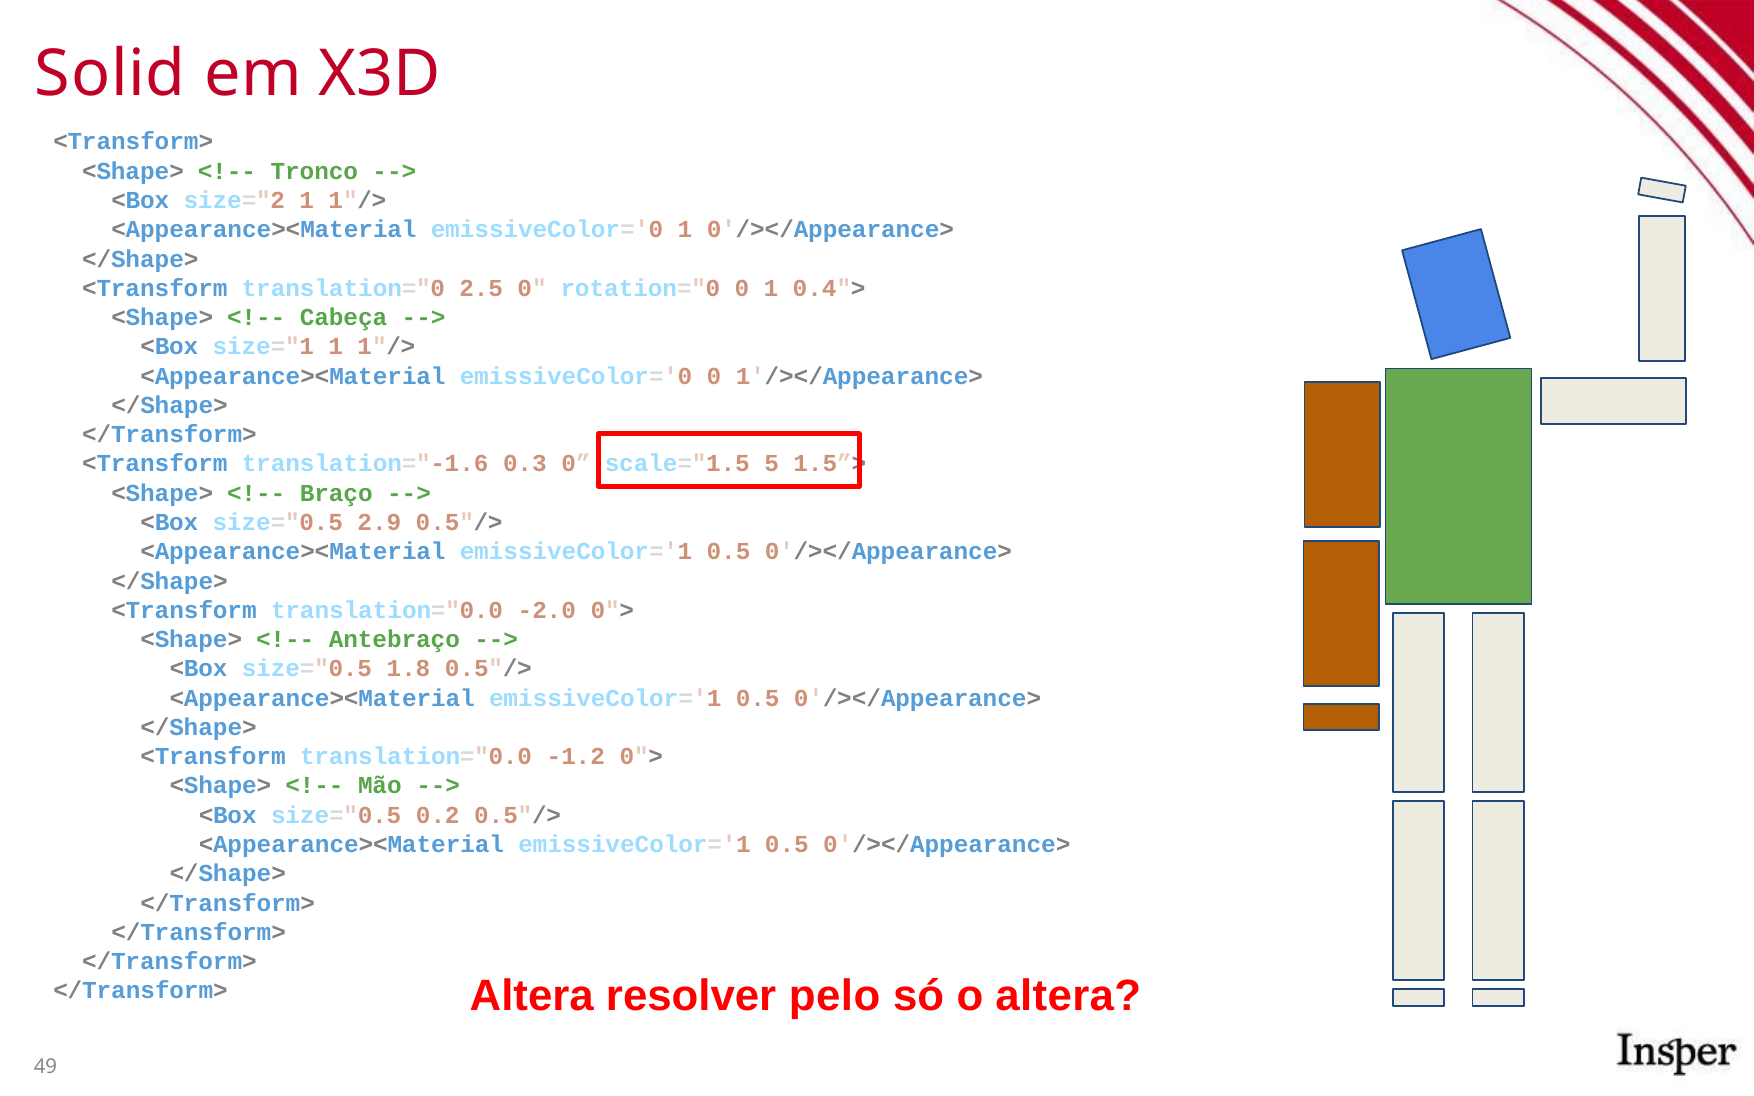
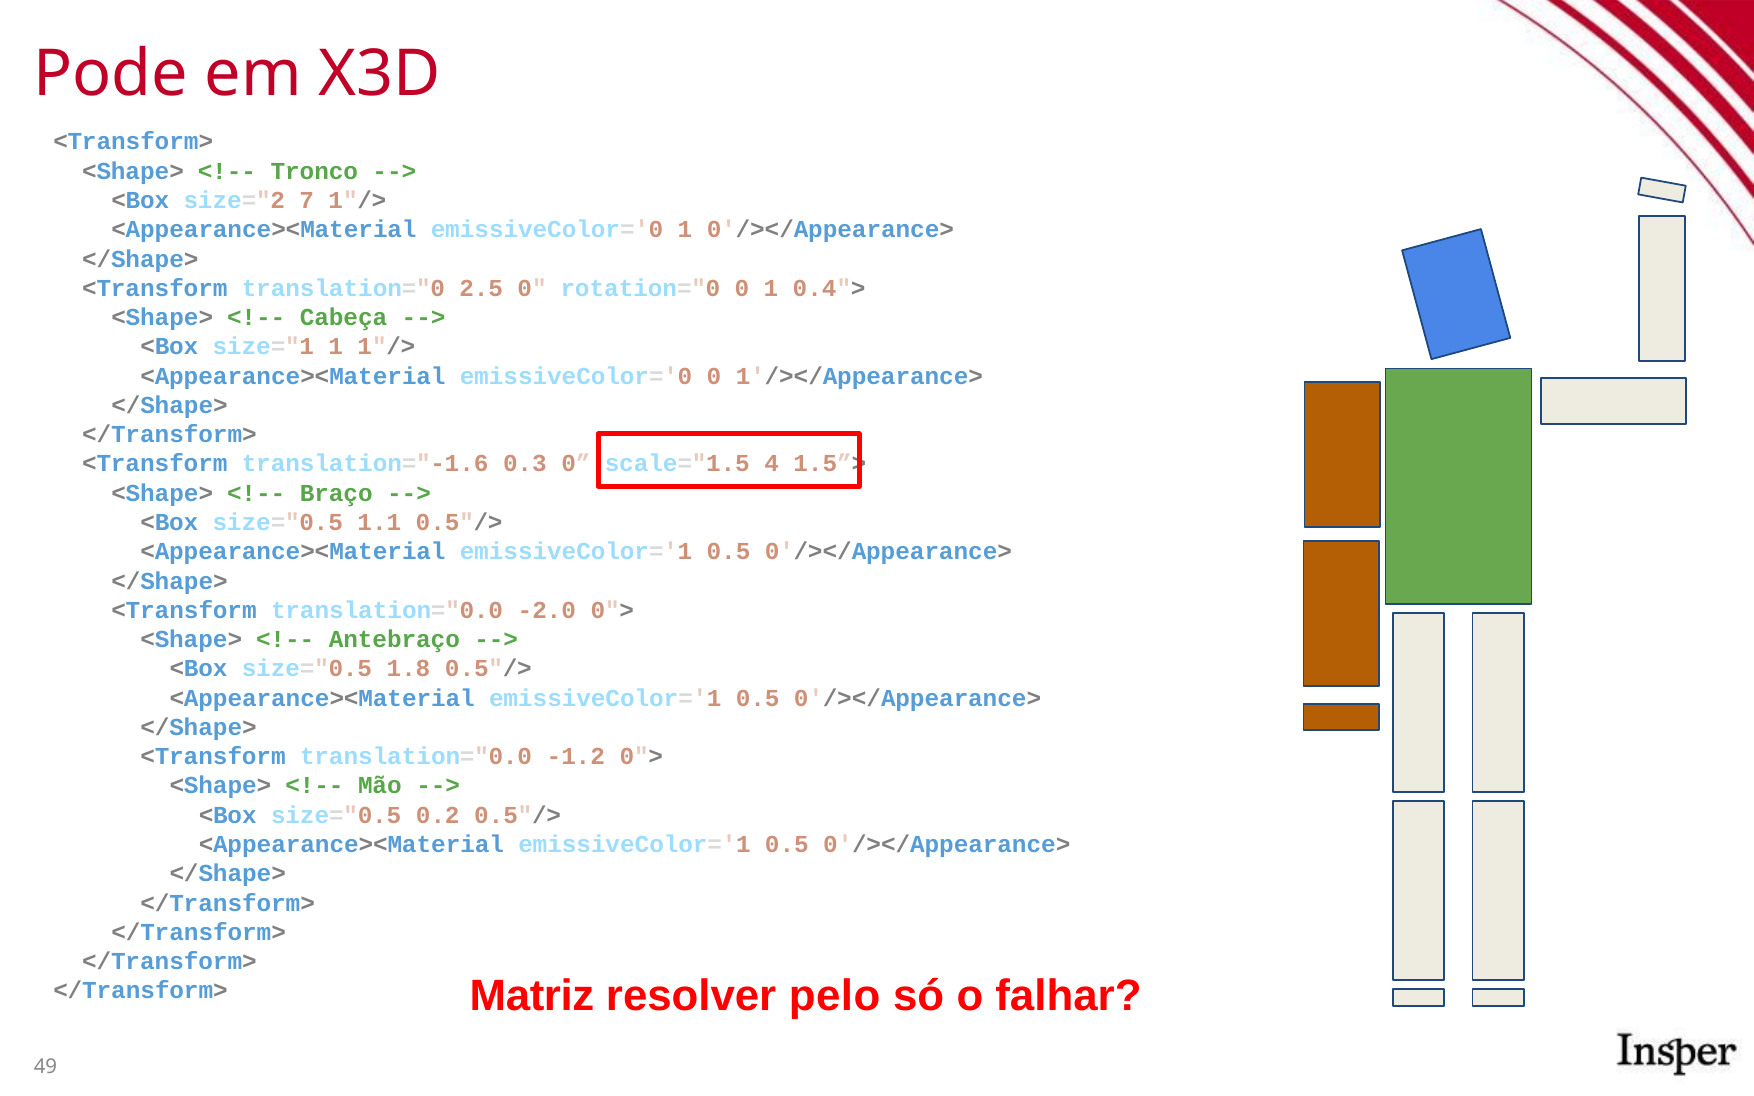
Solid: Solid -> Pode
size="2 1: 1 -> 7
5: 5 -> 4
2.9: 2.9 -> 1.1
</Transform> Altera: Altera -> Matriz
o altera: altera -> falhar
